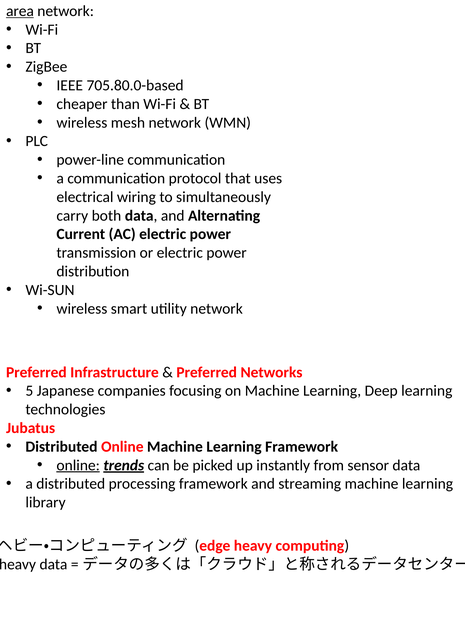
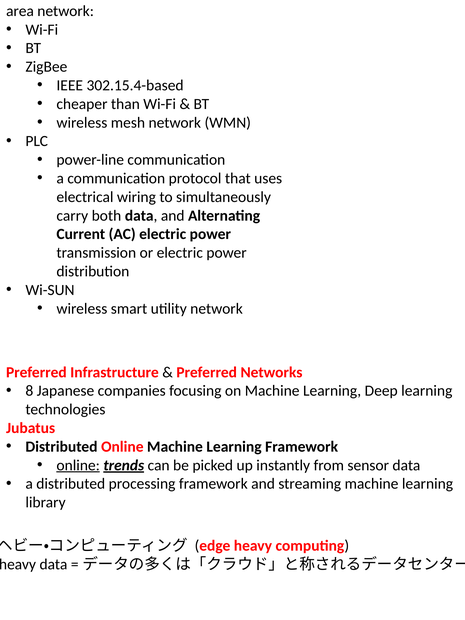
area underline: present -> none
705.80.0-based: 705.80.0-based -> 302.15.4-based
5: 5 -> 8
